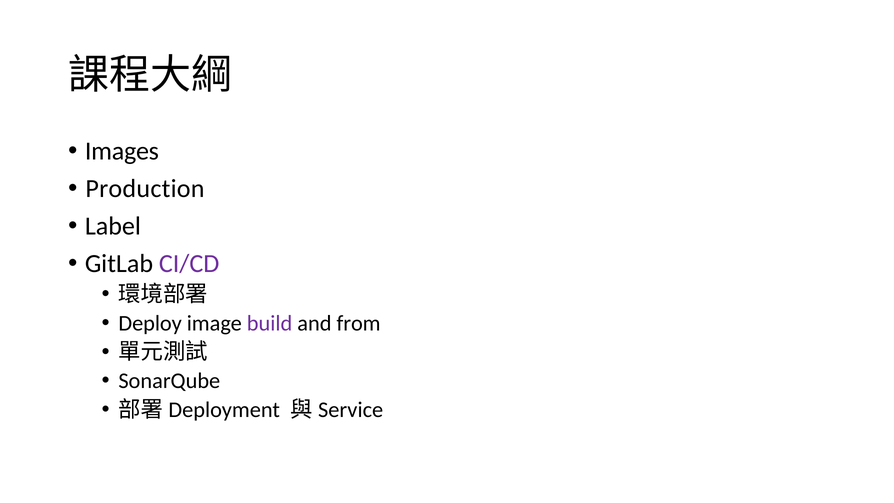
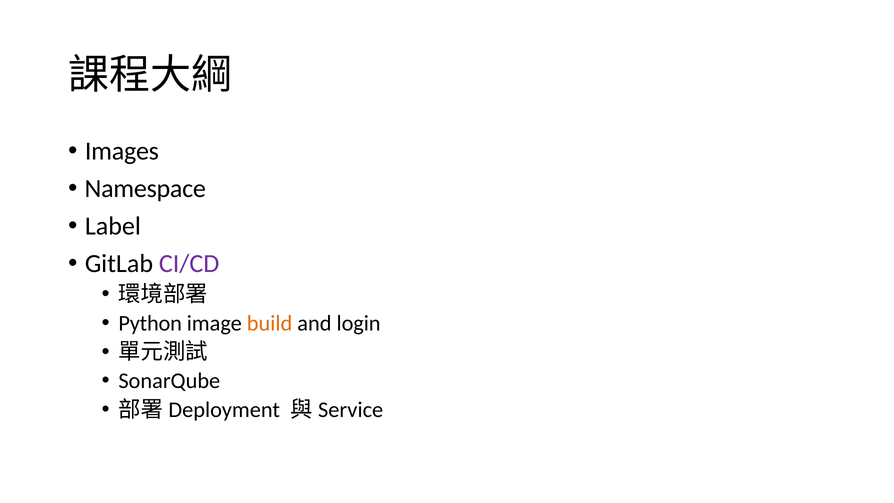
Production: Production -> Namespace
Deploy: Deploy -> Python
build colour: purple -> orange
from: from -> login
